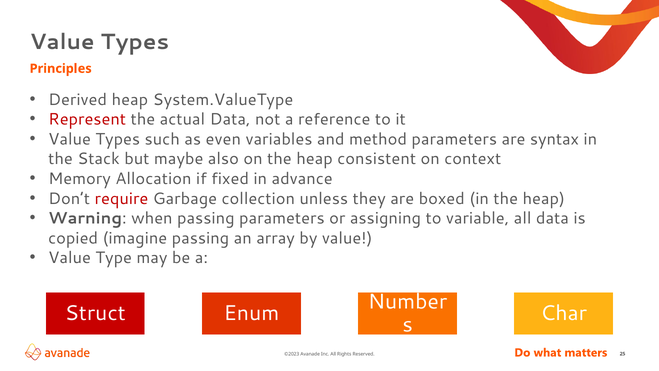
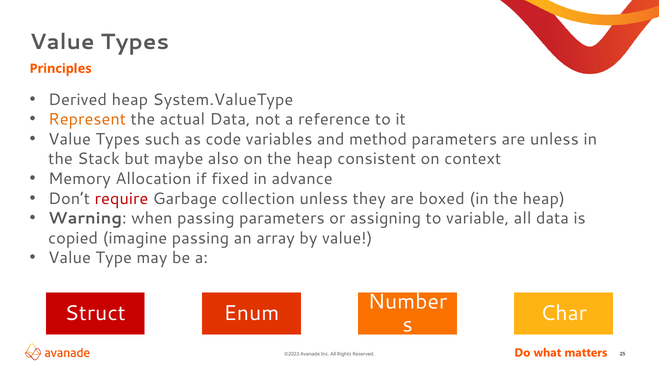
Represent colour: red -> orange
even: even -> code
are syntax: syntax -> unless
